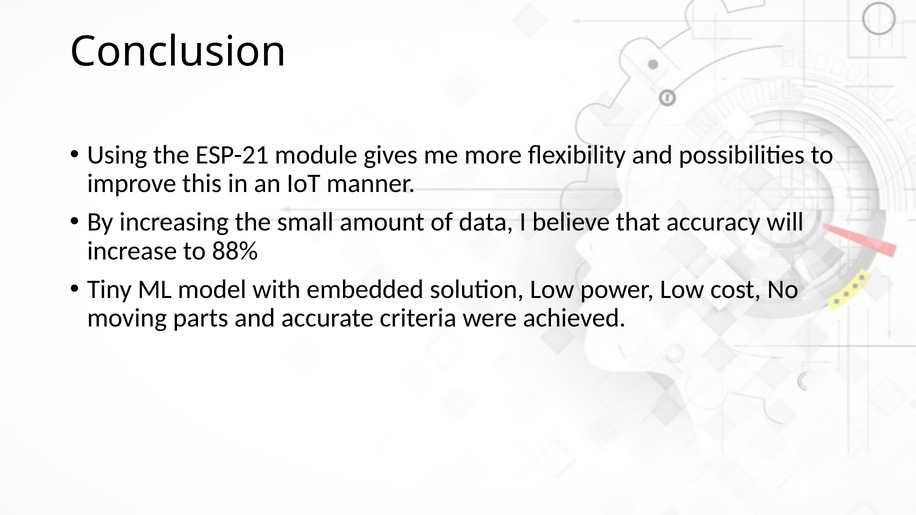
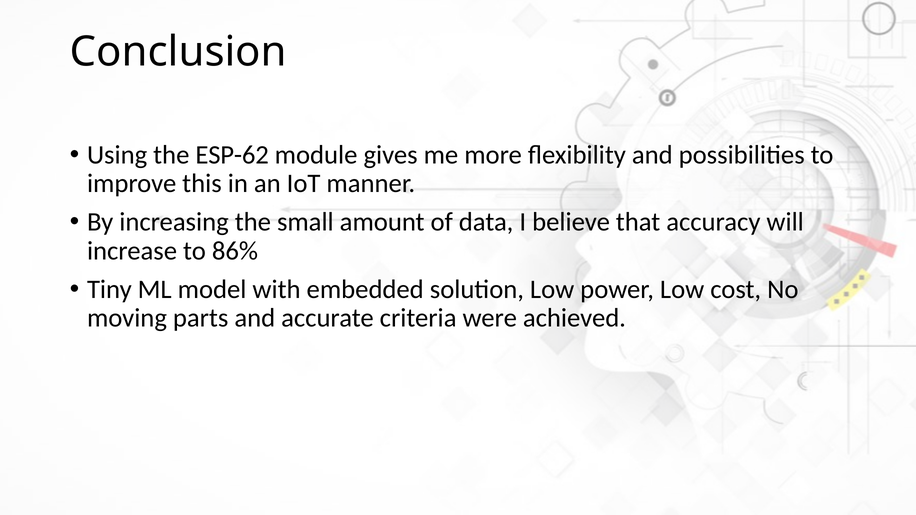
ESP-21: ESP-21 -> ESP-62
88%: 88% -> 86%
